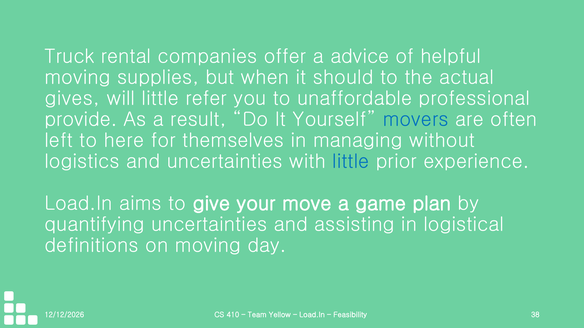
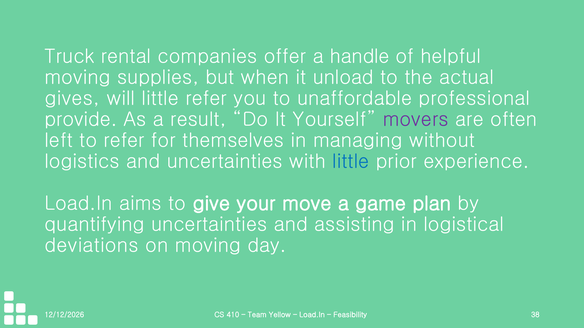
advice: advice -> handle
should: should -> unload
movers colour: blue -> purple
to here: here -> refer
definitions: definitions -> deviations
